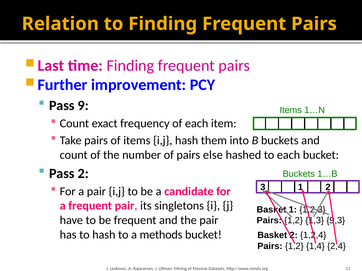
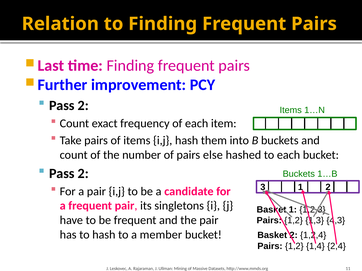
9 at (83, 106): 9 -> 2
9,3: 9,3 -> 4,3
methods: methods -> member
